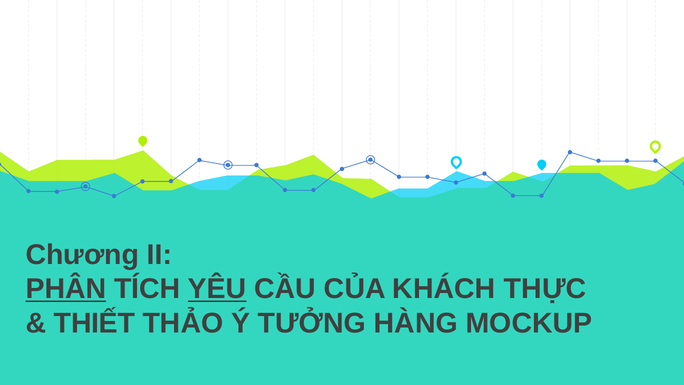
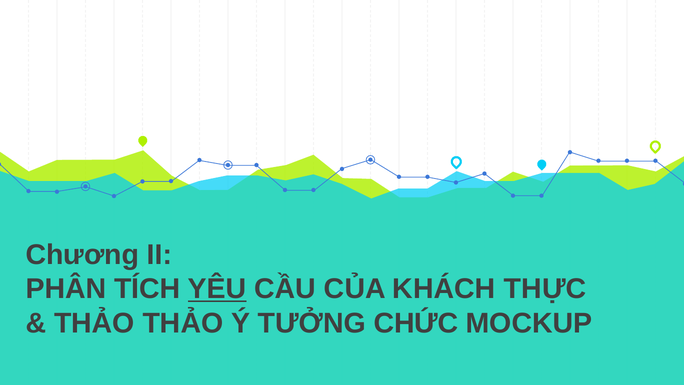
PHÂN underline: present -> none
THIẾT at (94, 323): THIẾT -> THẢO
HÀNG: HÀNG -> CHỨC
